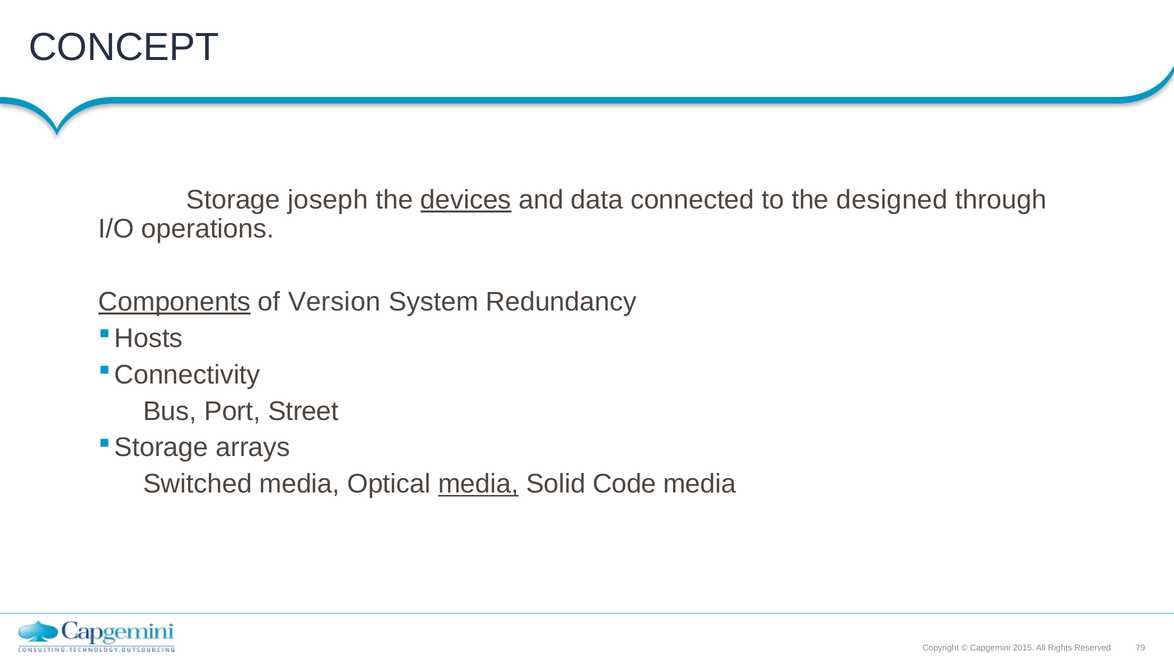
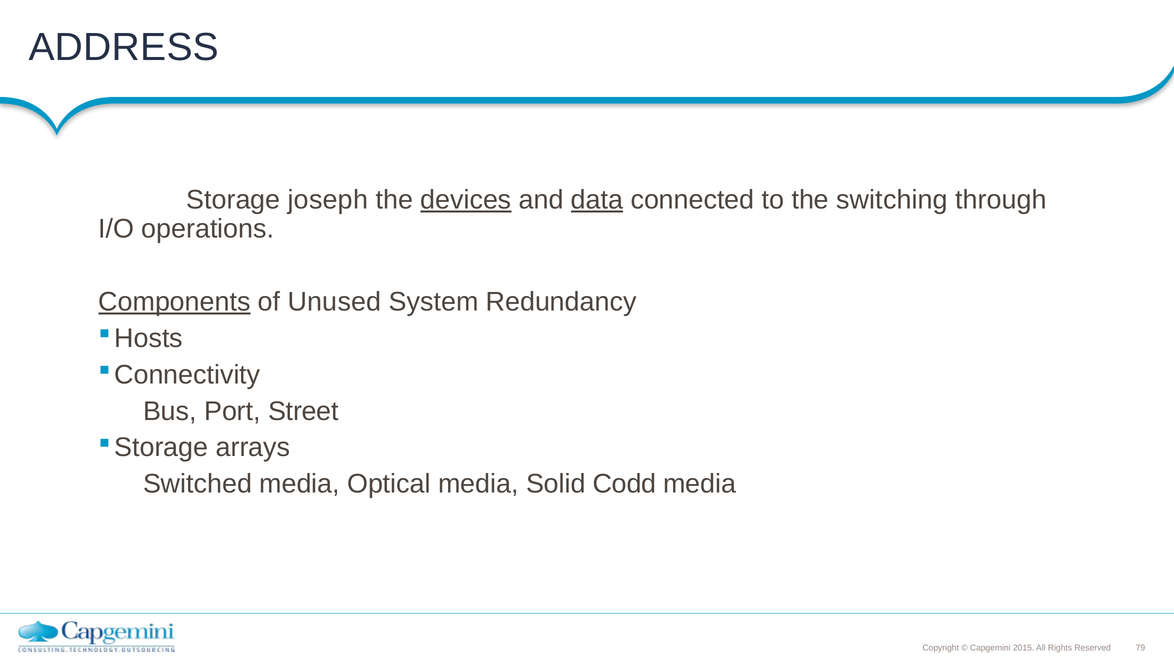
CONCEPT: CONCEPT -> ADDRESS
data underline: none -> present
designed: designed -> switching
Version: Version -> Unused
media at (478, 484) underline: present -> none
Code: Code -> Codd
